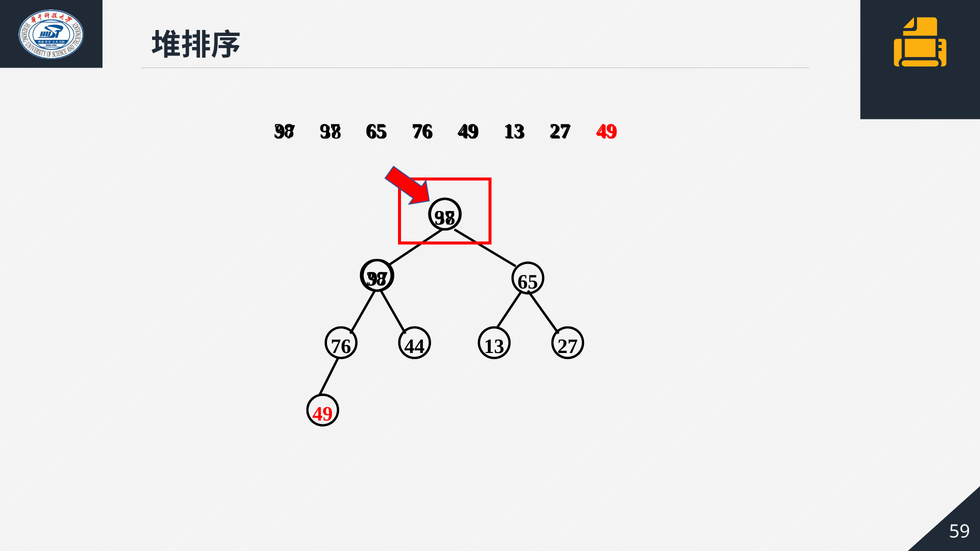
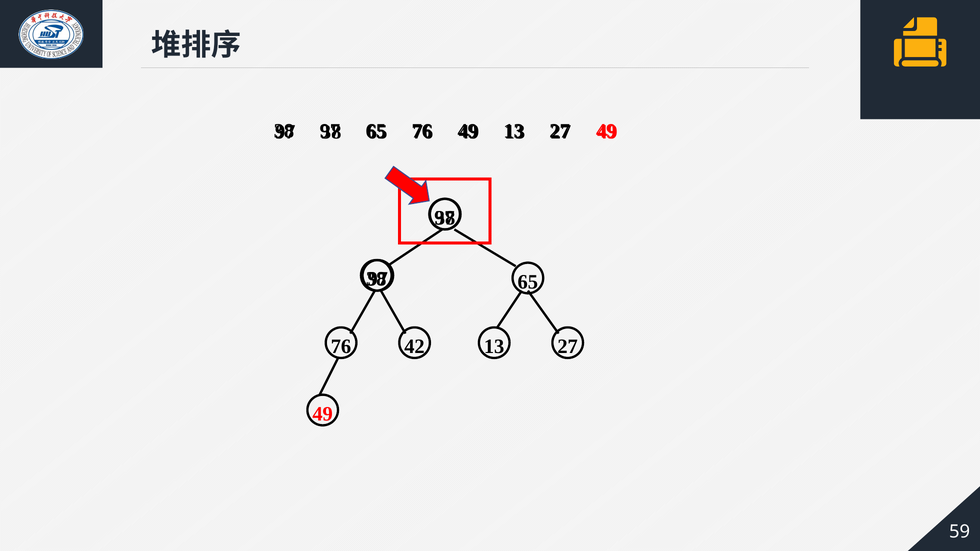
44: 44 -> 42
